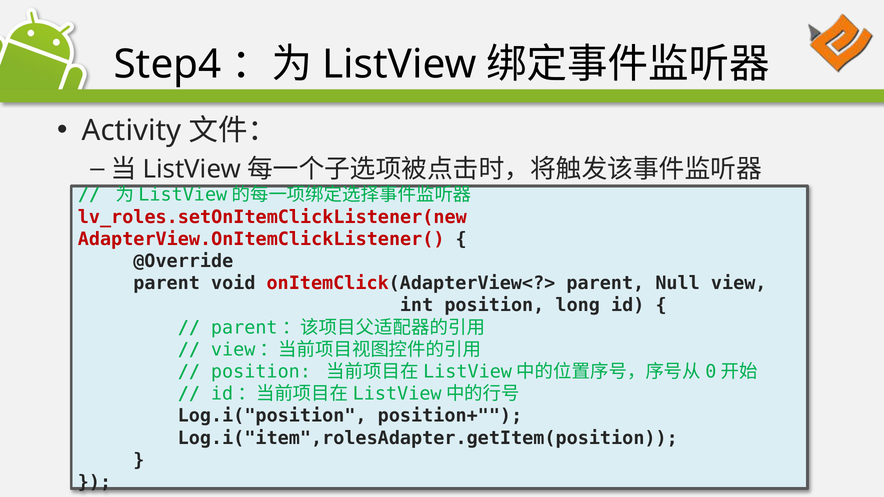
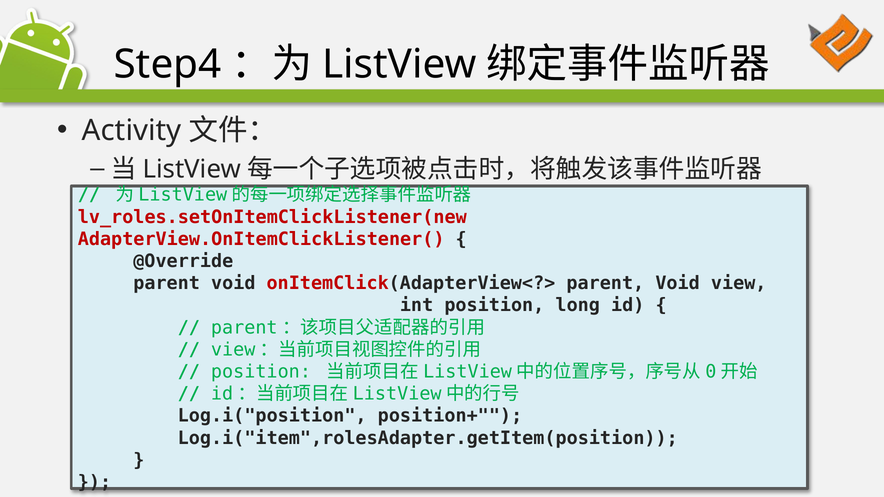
onItemClick(AdapterView<?> parent Null: Null -> Void
